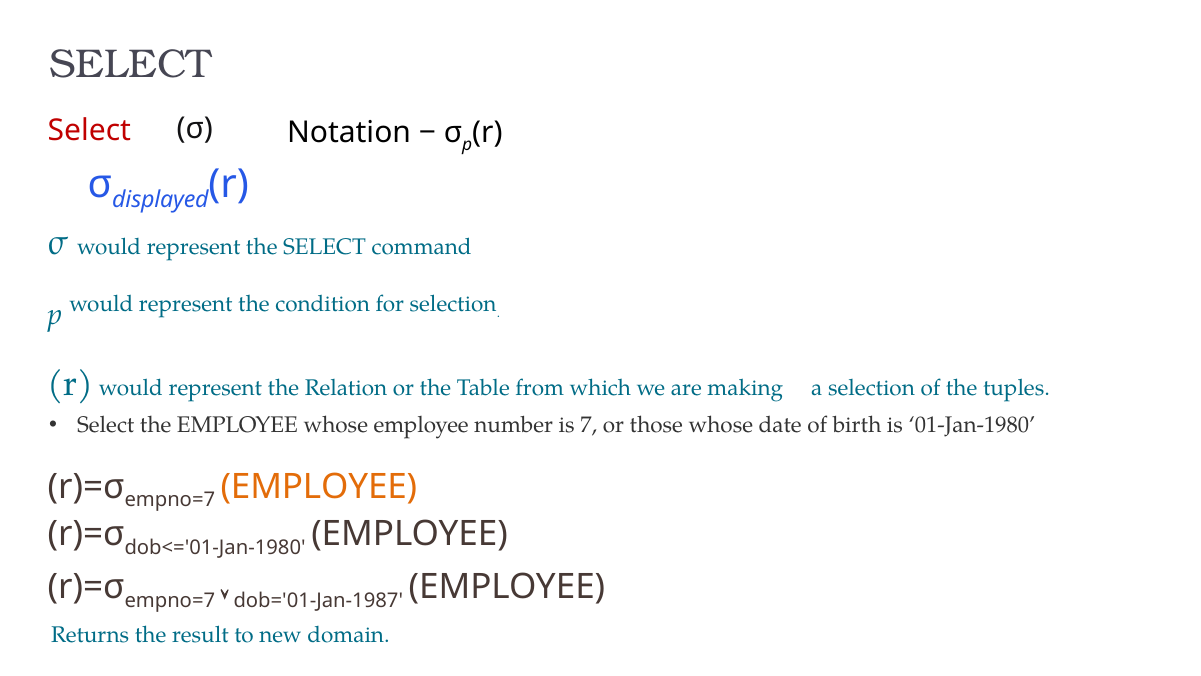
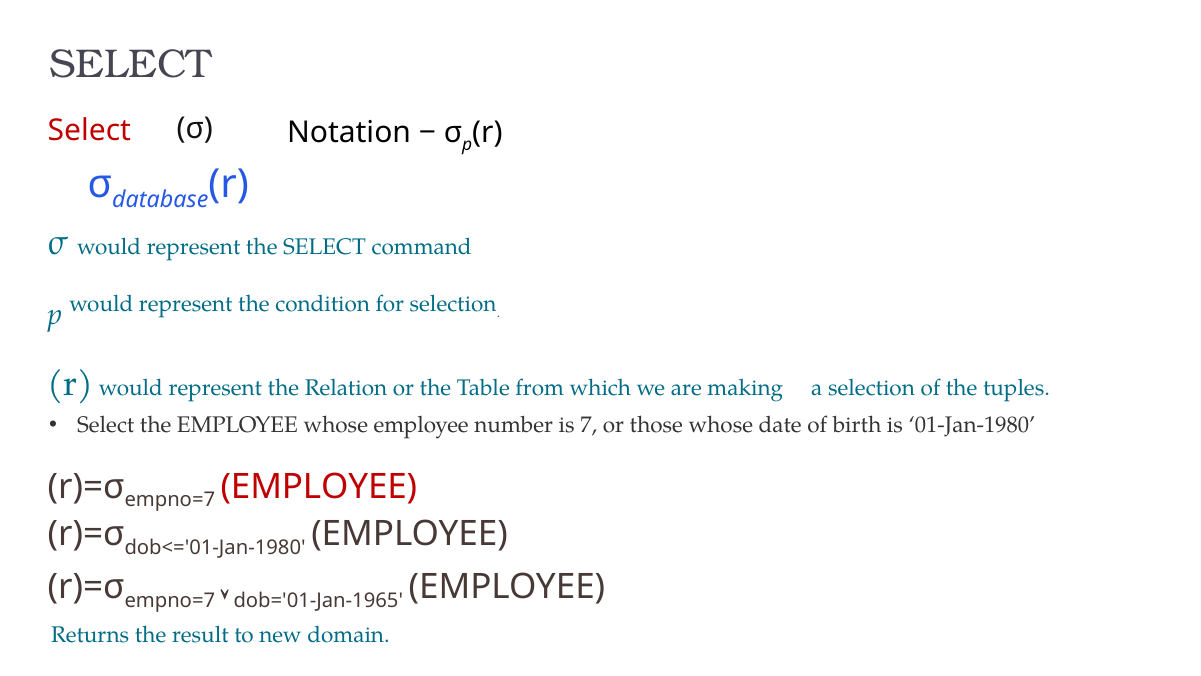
displayed: displayed -> database
EMPLOYEE at (319, 486) colour: orange -> red
dob='01-Jan-1987: dob='01-Jan-1987 -> dob='01-Jan-1965
